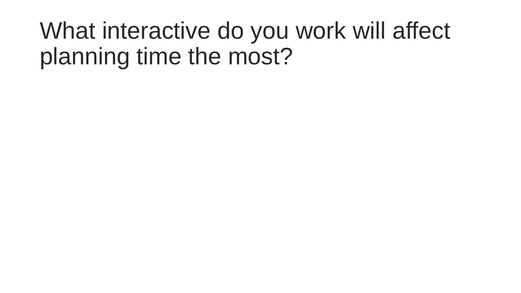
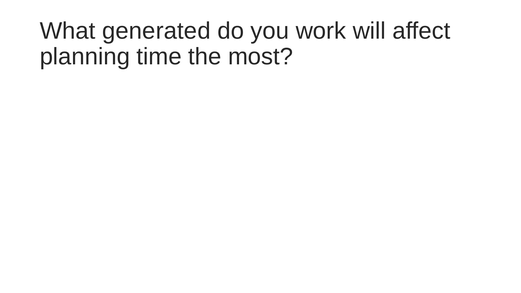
interactive: interactive -> generated
